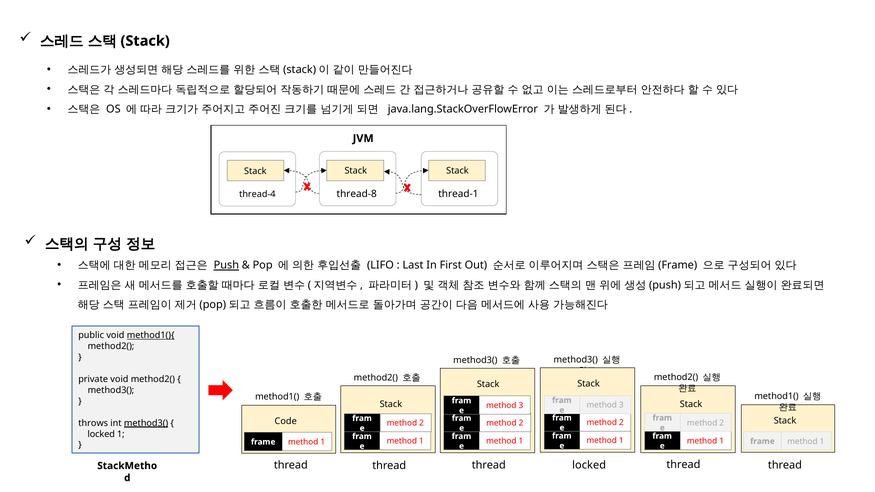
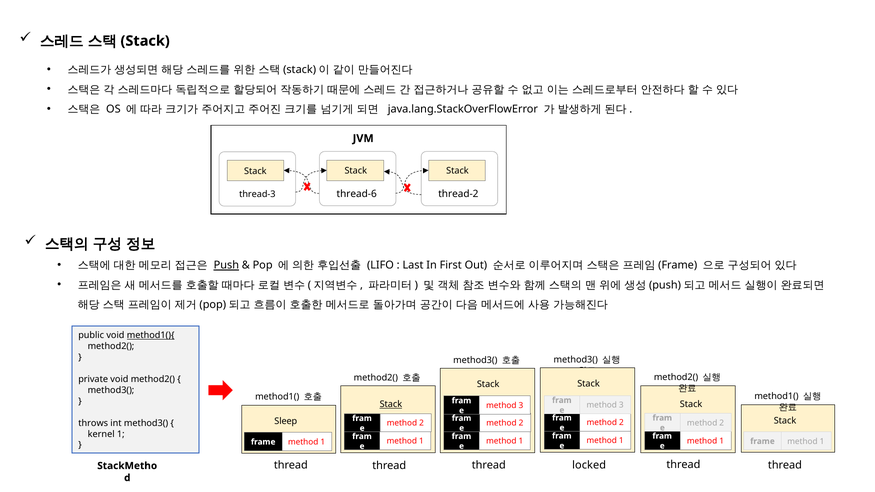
thread-8: thread-8 -> thread-6
thread-1: thread-1 -> thread-2
thread-4: thread-4 -> thread-3
Stack at (391, 405) underline: none -> present
Code: Code -> Sleep
method3( at (146, 423) underline: present -> none
locked at (101, 434): locked -> kernel
